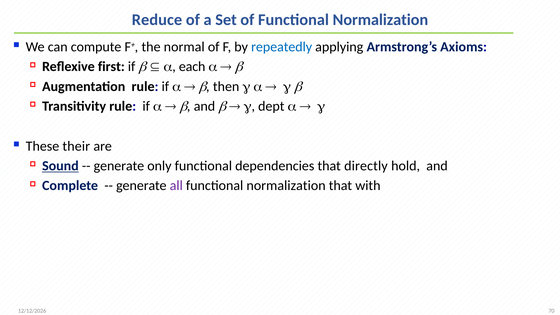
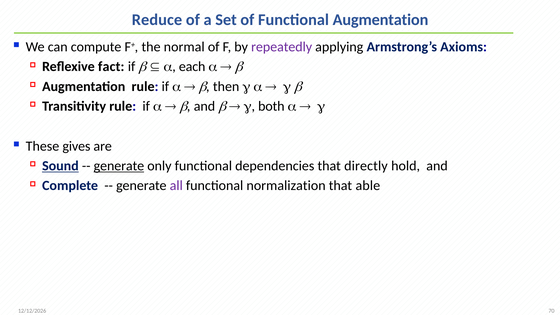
of Functional Normalization: Normalization -> Augmentation
repeatedly colour: blue -> purple
first: first -> fact
dept: dept -> both
their: their -> gives
generate at (119, 166) underline: none -> present
with: with -> able
